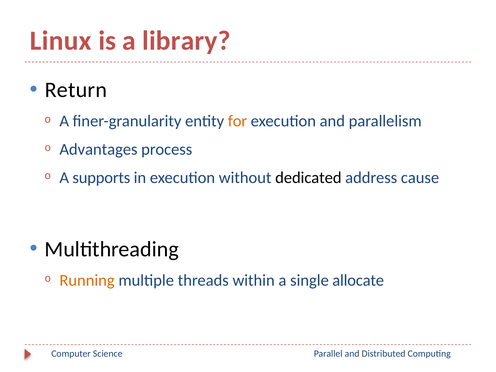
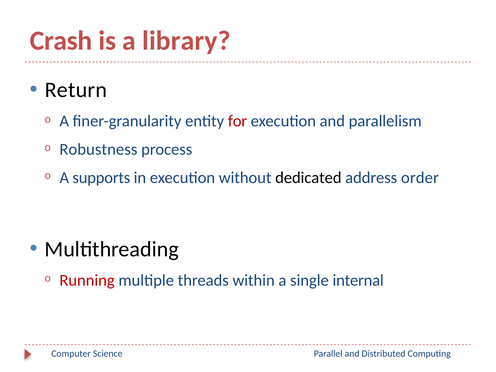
Linux: Linux -> Crash
for colour: orange -> red
Advantages: Advantages -> Robustness
cause: cause -> order
Running colour: orange -> red
allocate: allocate -> internal
